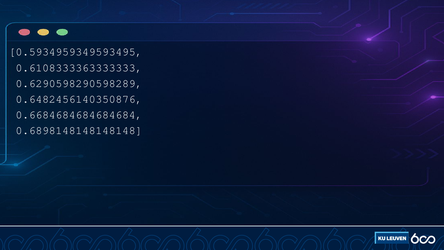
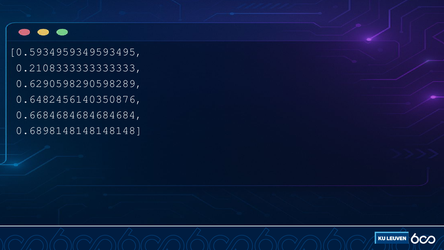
0.6108333363333333: 0.6108333363333333 -> 0.2108333333333333
